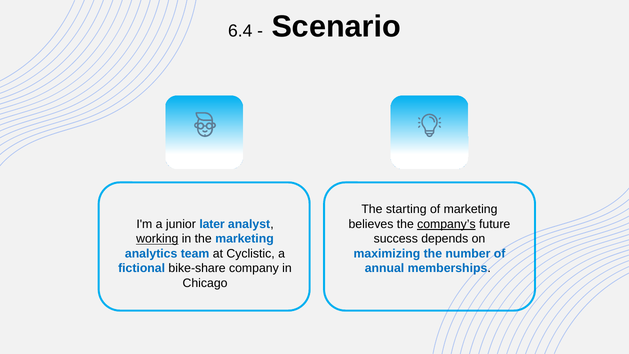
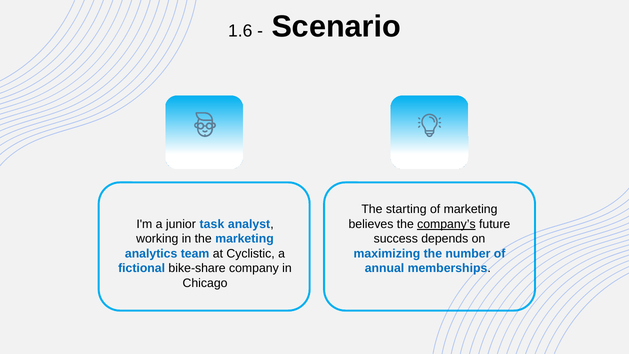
6.4: 6.4 -> 1.6
later: later -> task
working underline: present -> none
